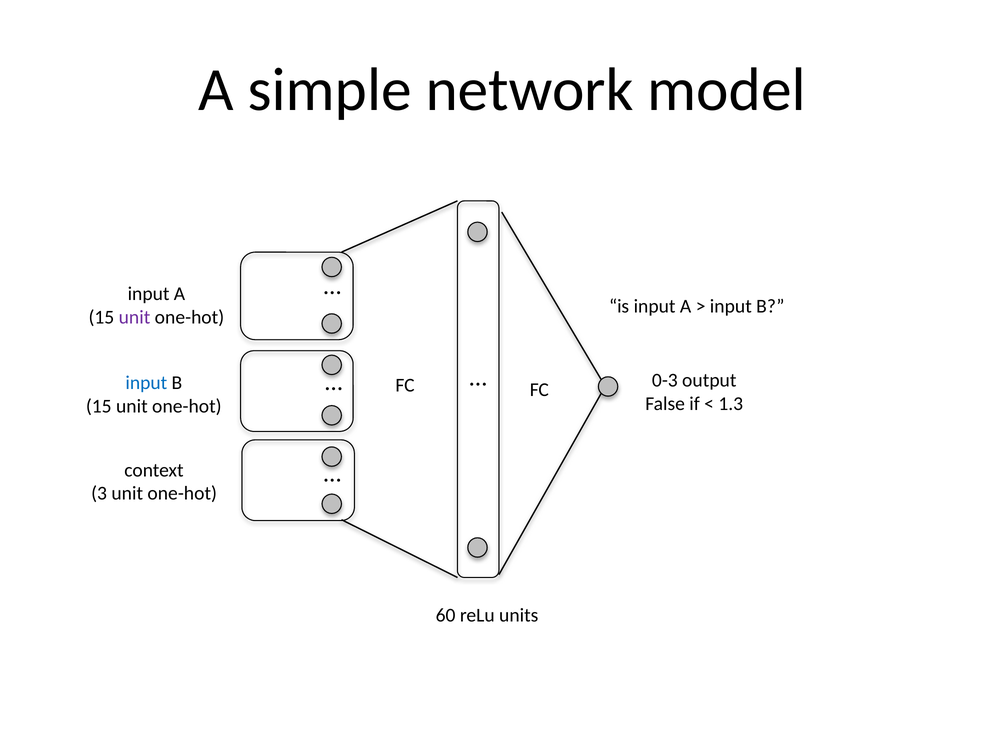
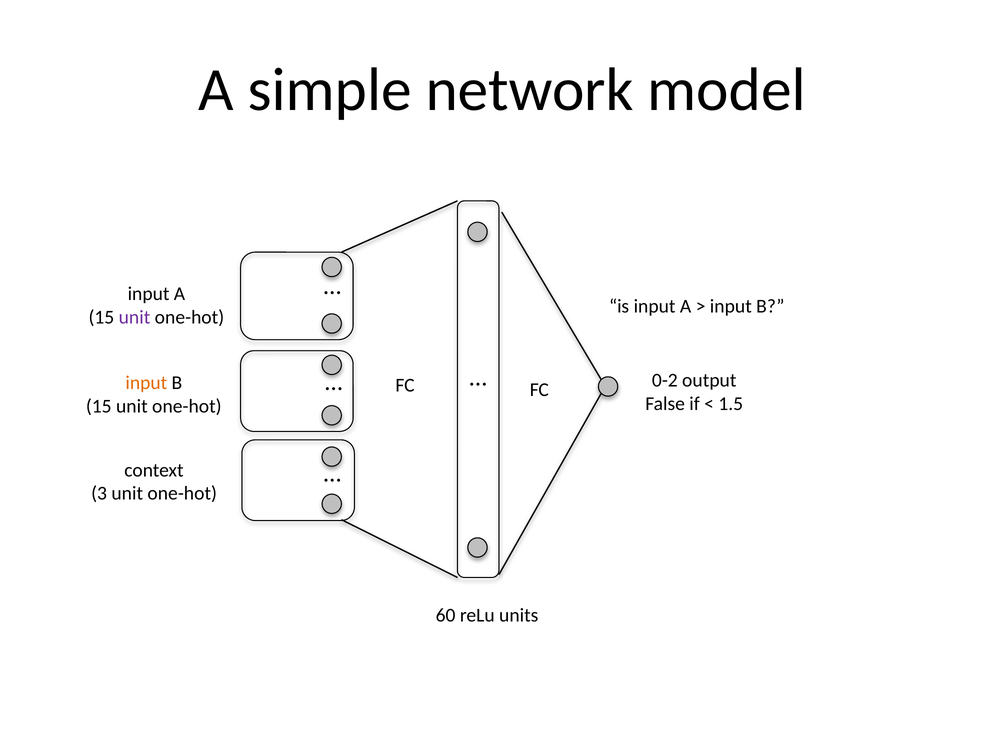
input at (146, 382) colour: blue -> orange
0-3: 0-3 -> 0-2
1.3: 1.3 -> 1.5
